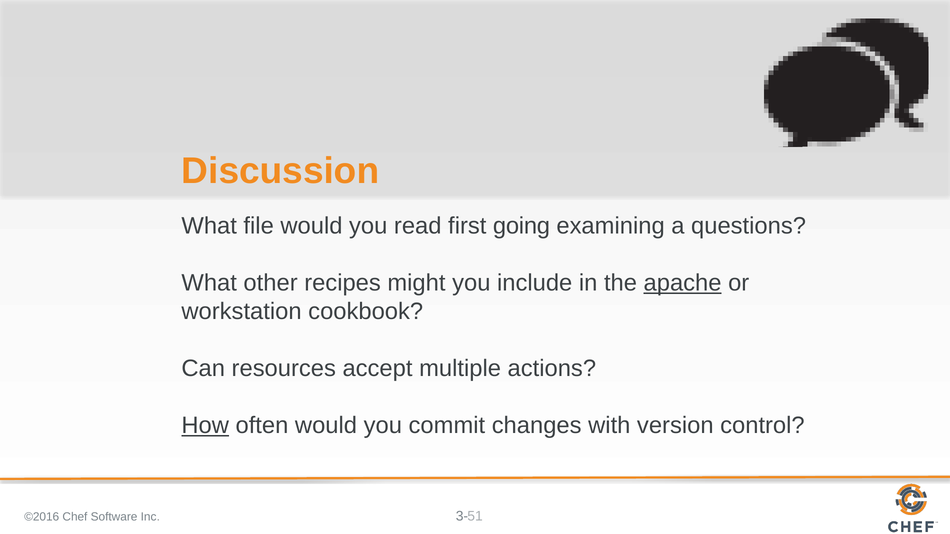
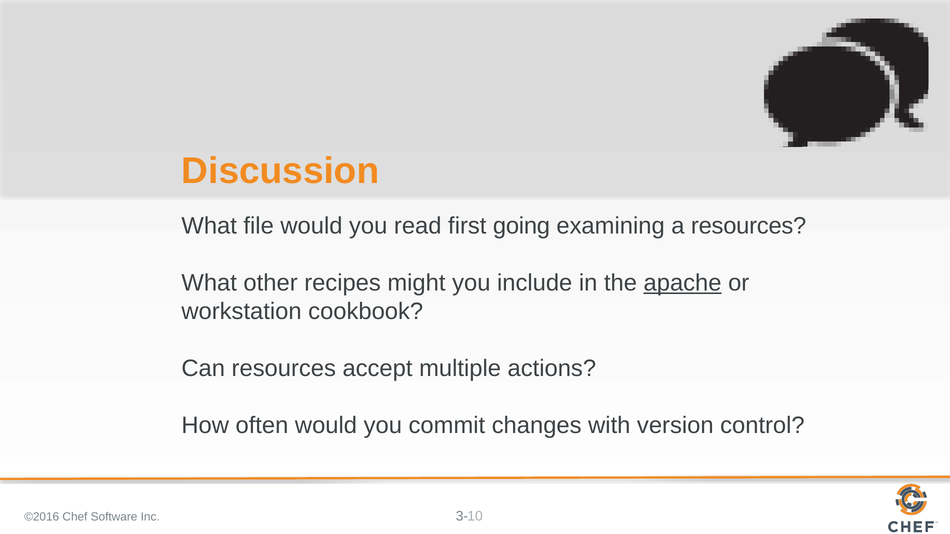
a questions: questions -> resources
How underline: present -> none
51: 51 -> 10
